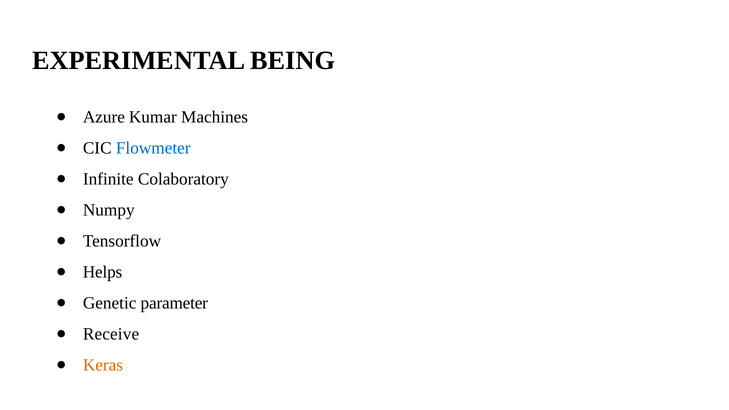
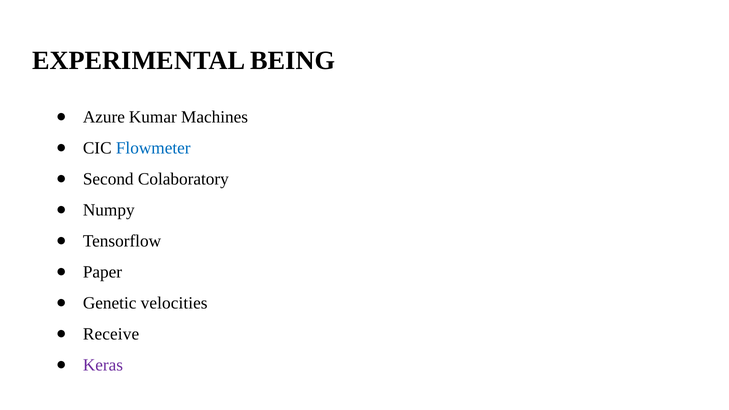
Infinite: Infinite -> Second
Helps: Helps -> Paper
parameter: parameter -> velocities
Keras colour: orange -> purple
